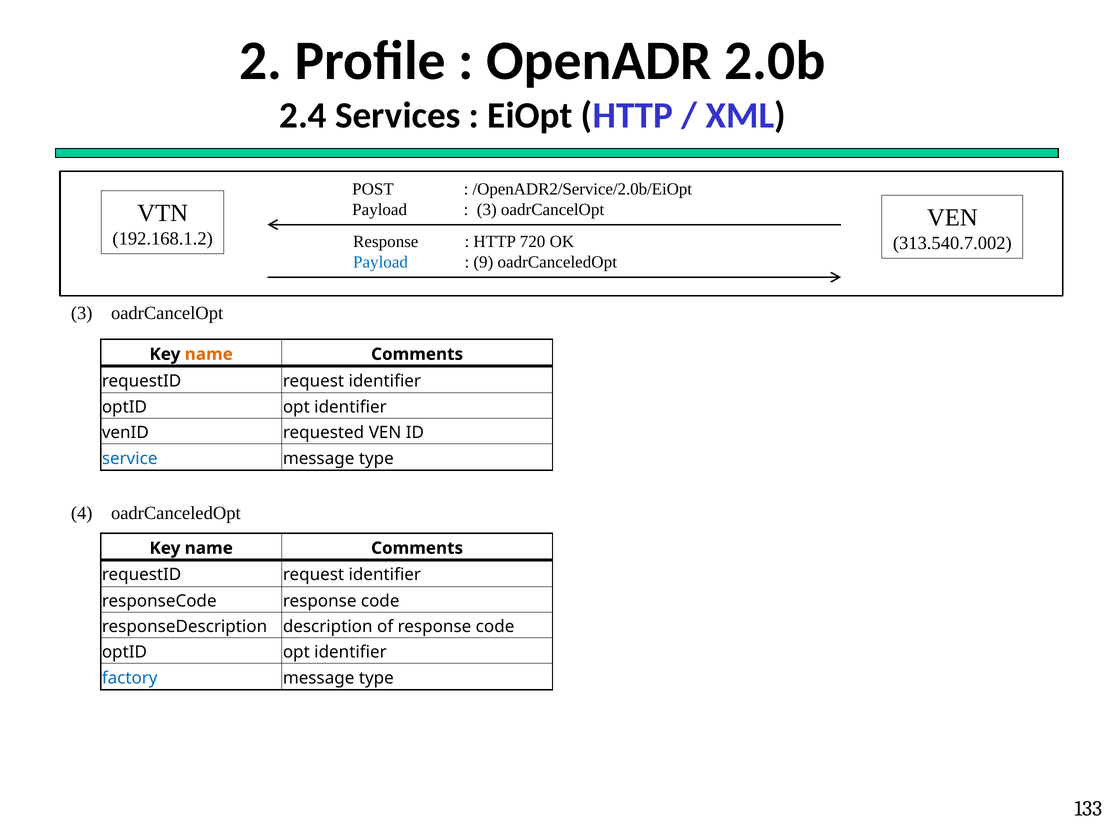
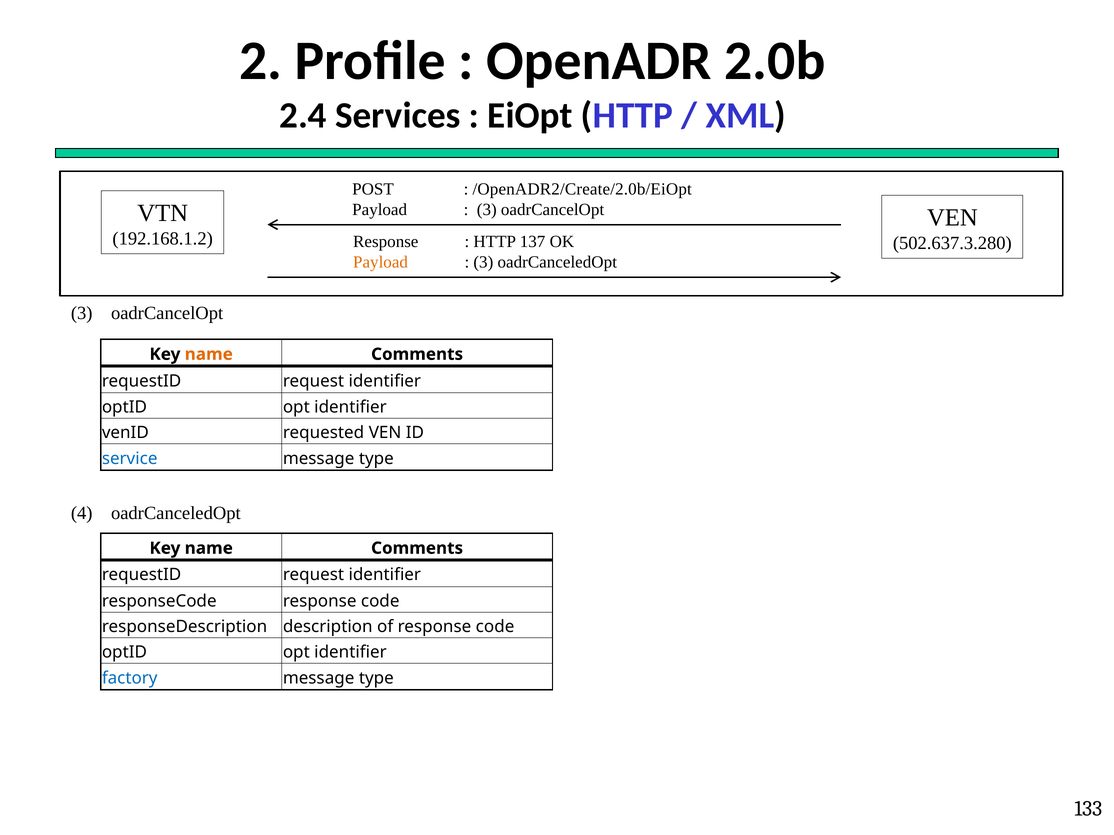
/OpenADR2/Service/2.0b/EiOpt: /OpenADR2/Service/2.0b/EiOpt -> /OpenADR2/Create/2.0b/EiOpt
720: 720 -> 137
313.540.7.002: 313.540.7.002 -> 502.637.3.280
Payload at (381, 262) colour: blue -> orange
9 at (483, 262): 9 -> 3
